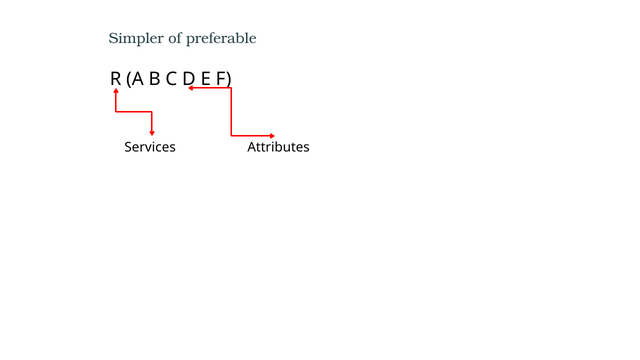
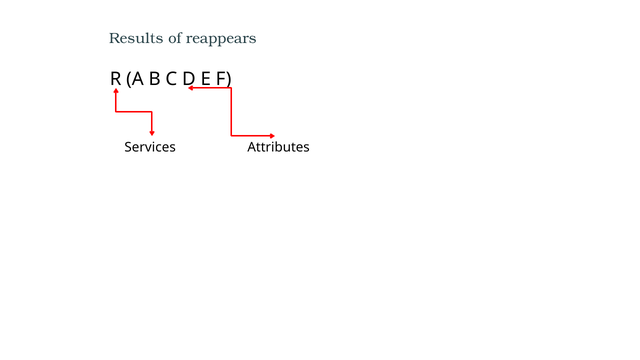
Simpler: Simpler -> Results
preferable: preferable -> reappears
